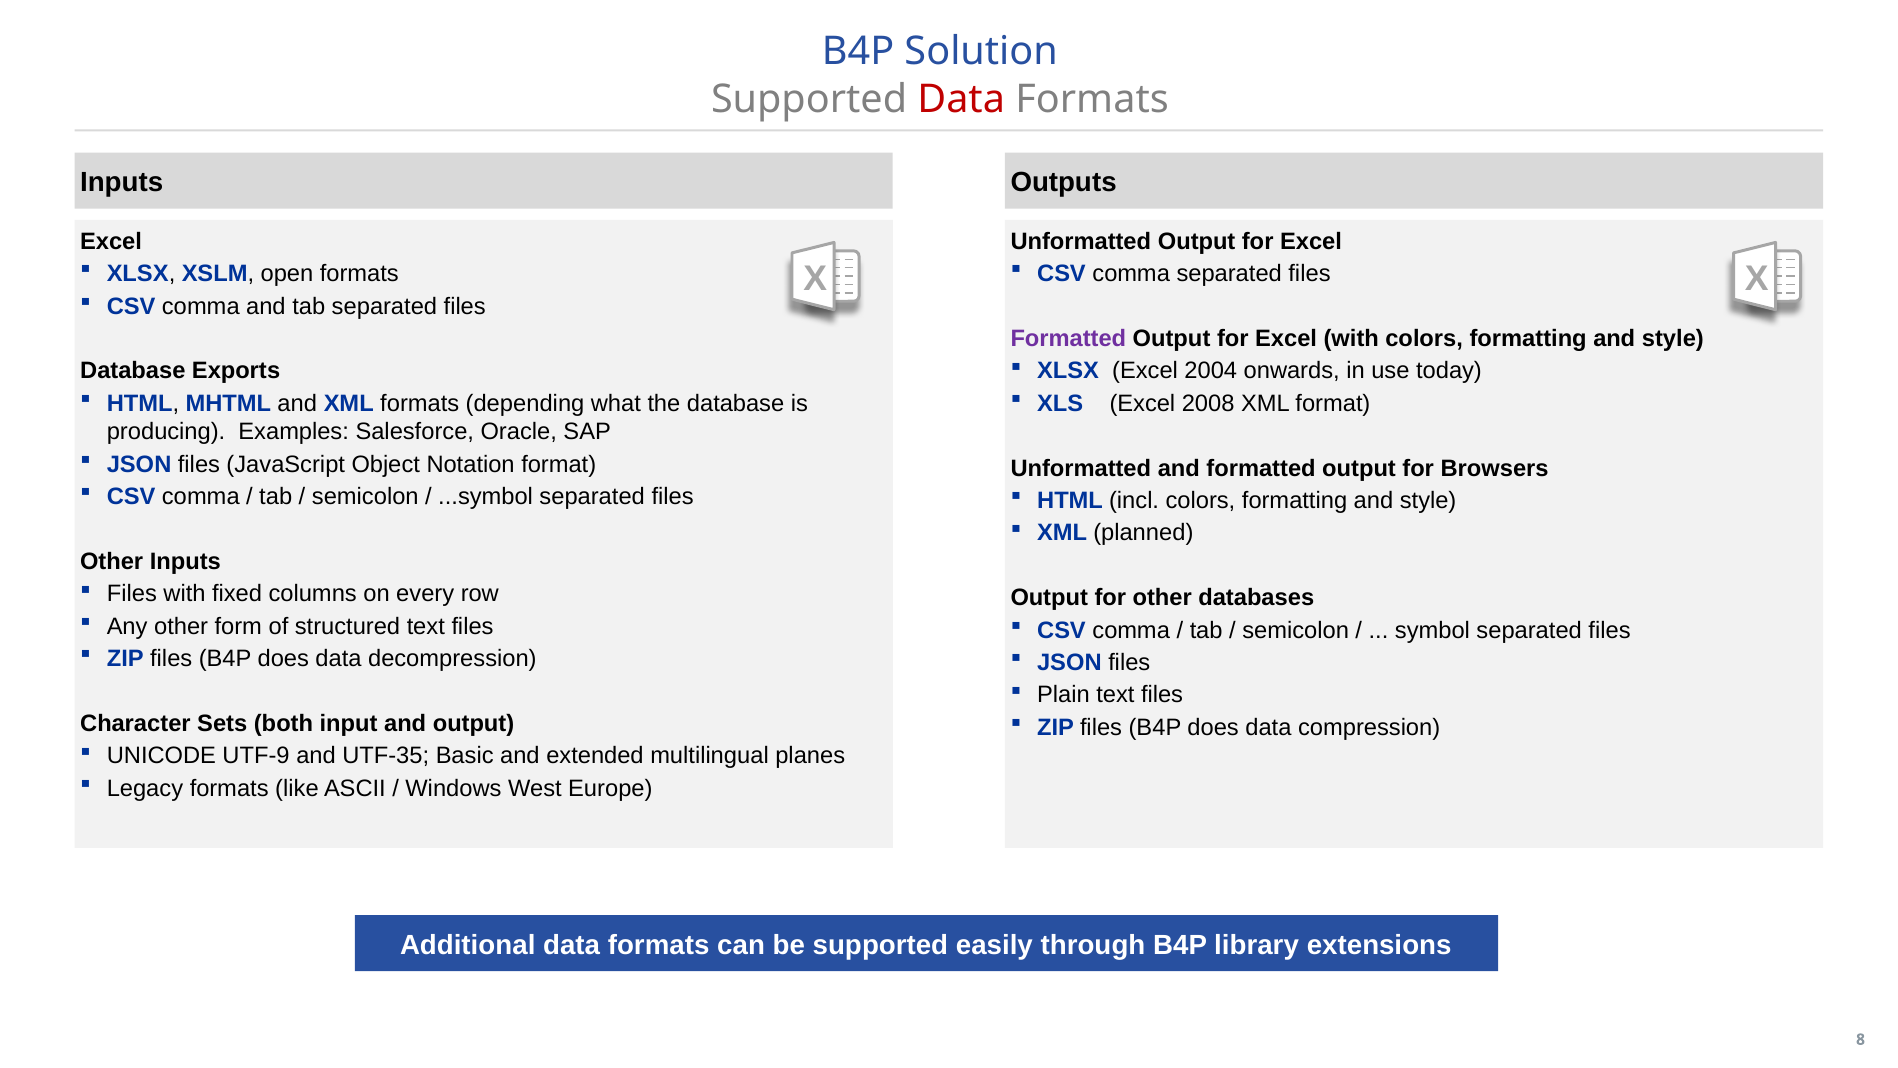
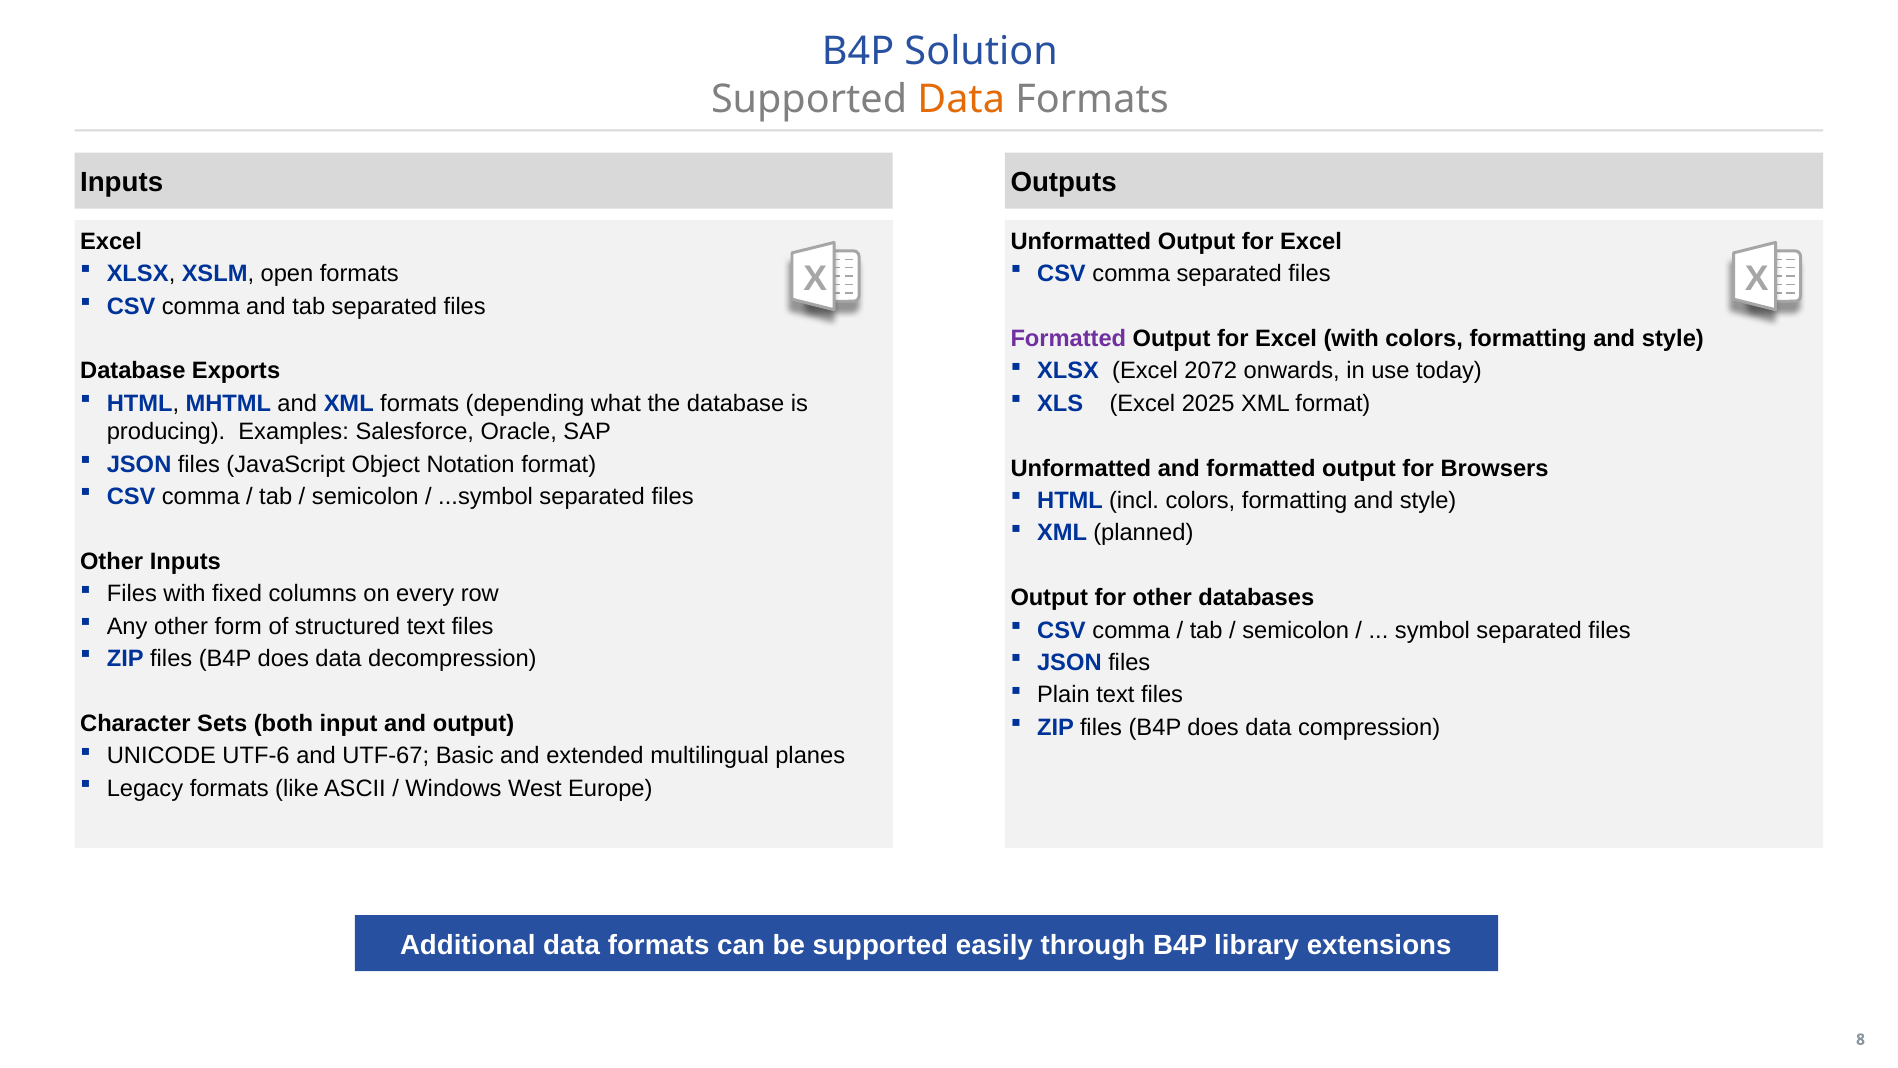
Data at (961, 99) colour: red -> orange
2004: 2004 -> 2072
2008: 2008 -> 2025
UTF-9: UTF-9 -> UTF-6
UTF-35: UTF-35 -> UTF-67
